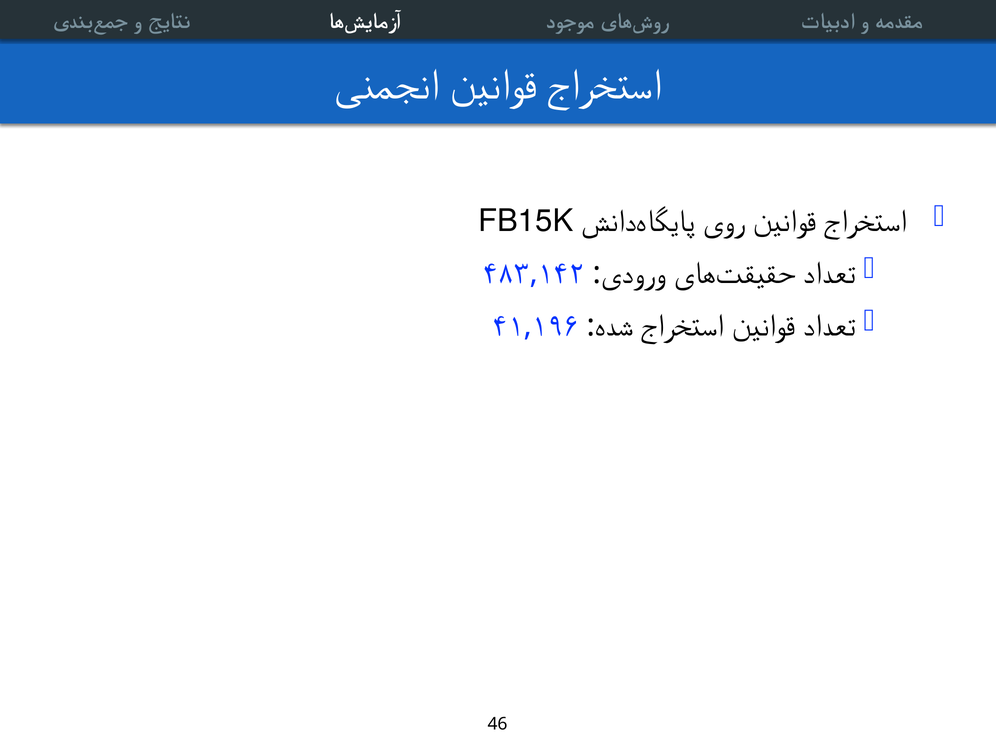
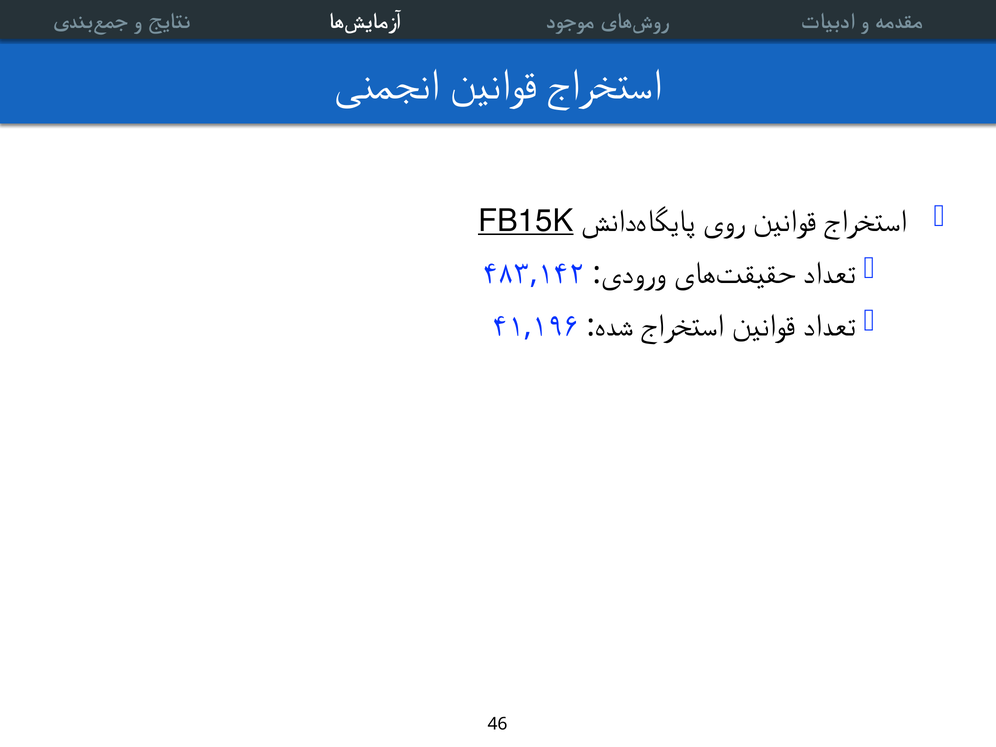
FB15K underline: none -> present
